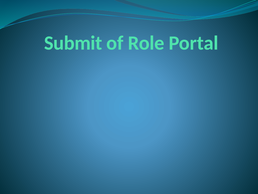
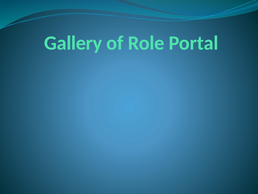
Submit: Submit -> Gallery
